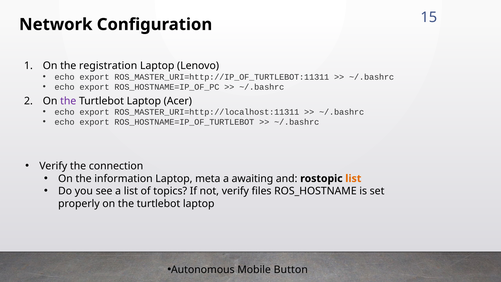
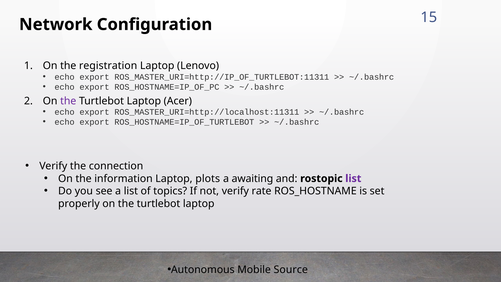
meta: meta -> plots
list at (353, 178) colour: orange -> purple
files: files -> rate
Button: Button -> Source
